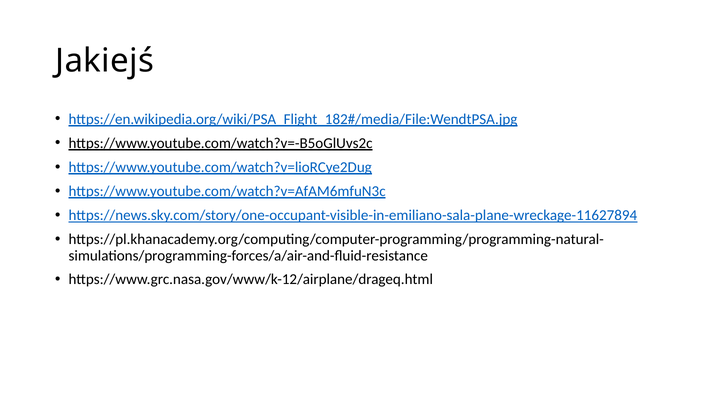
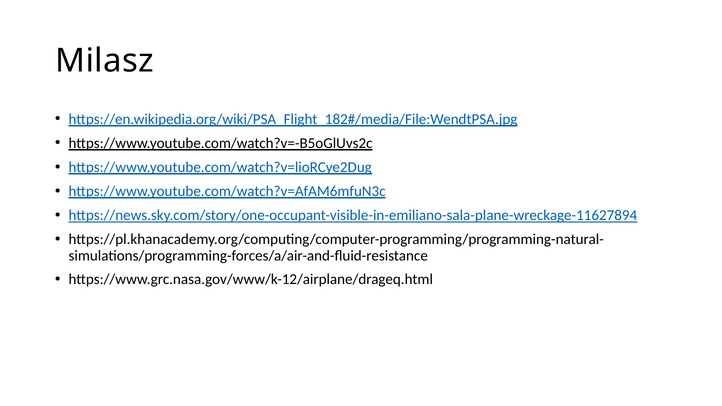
Jakiejś: Jakiejś -> Milasz
